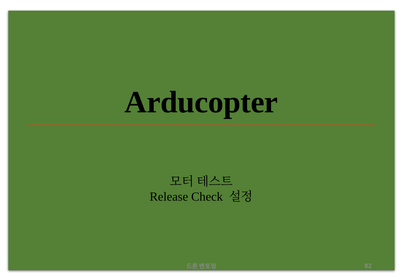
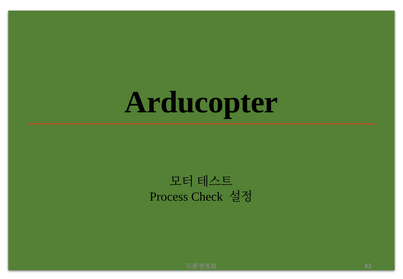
Release: Release -> Process
